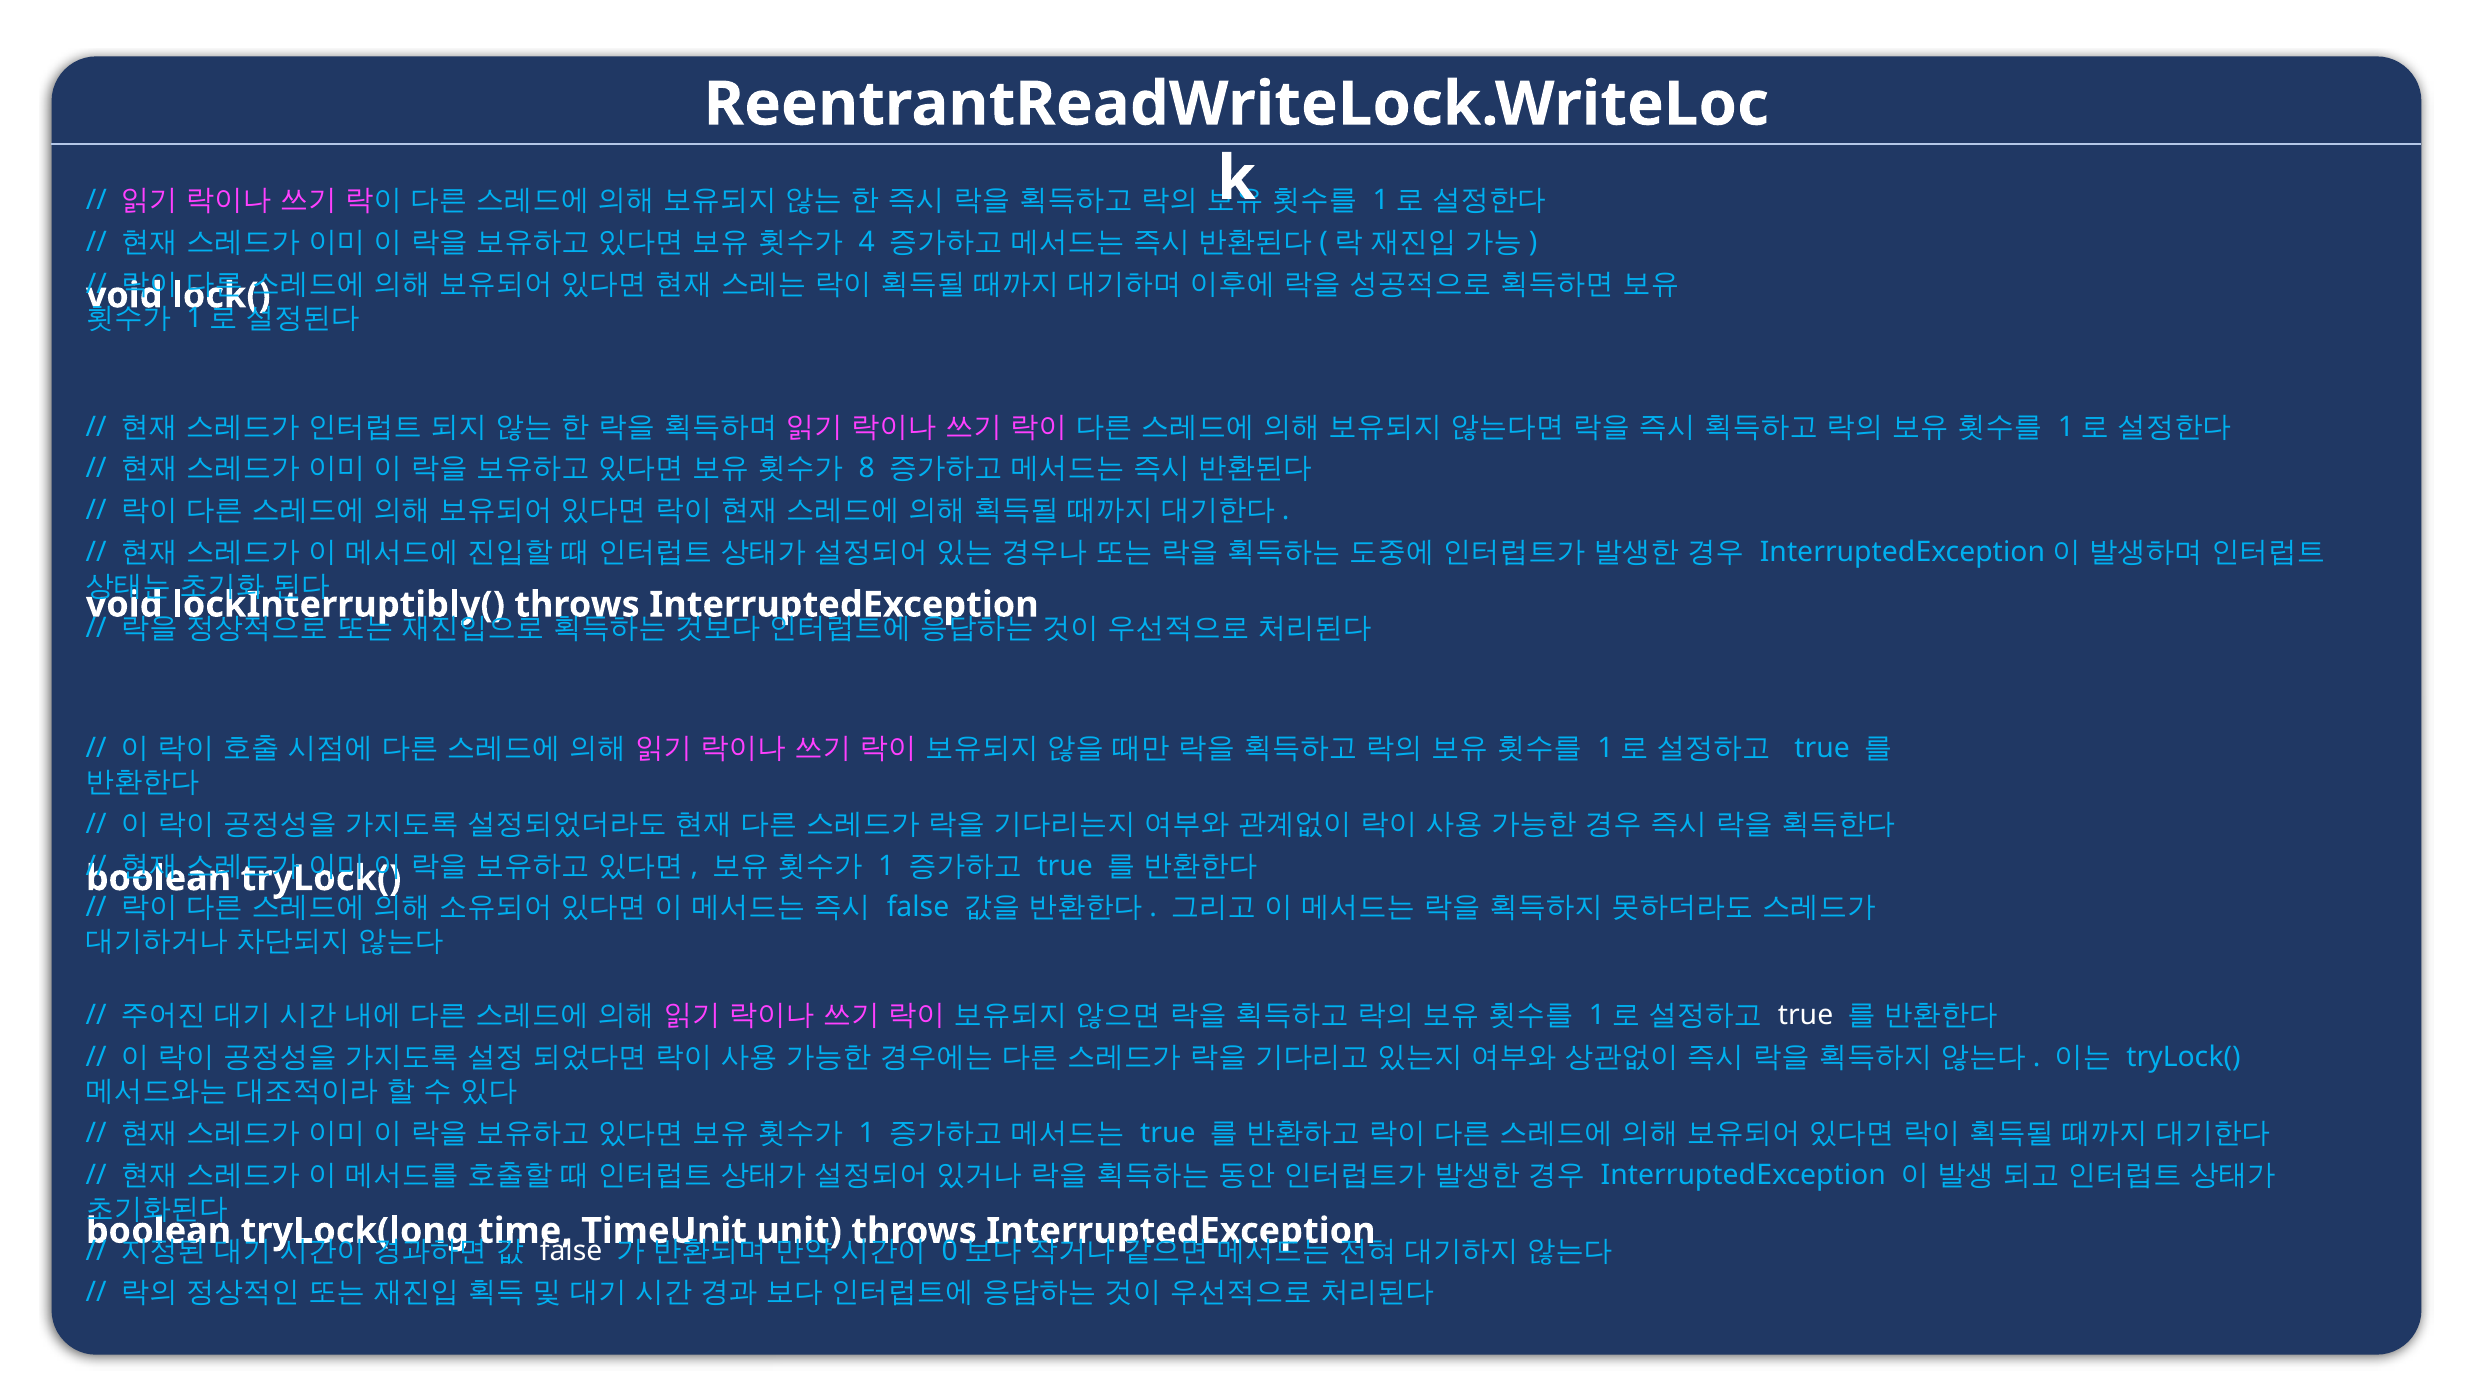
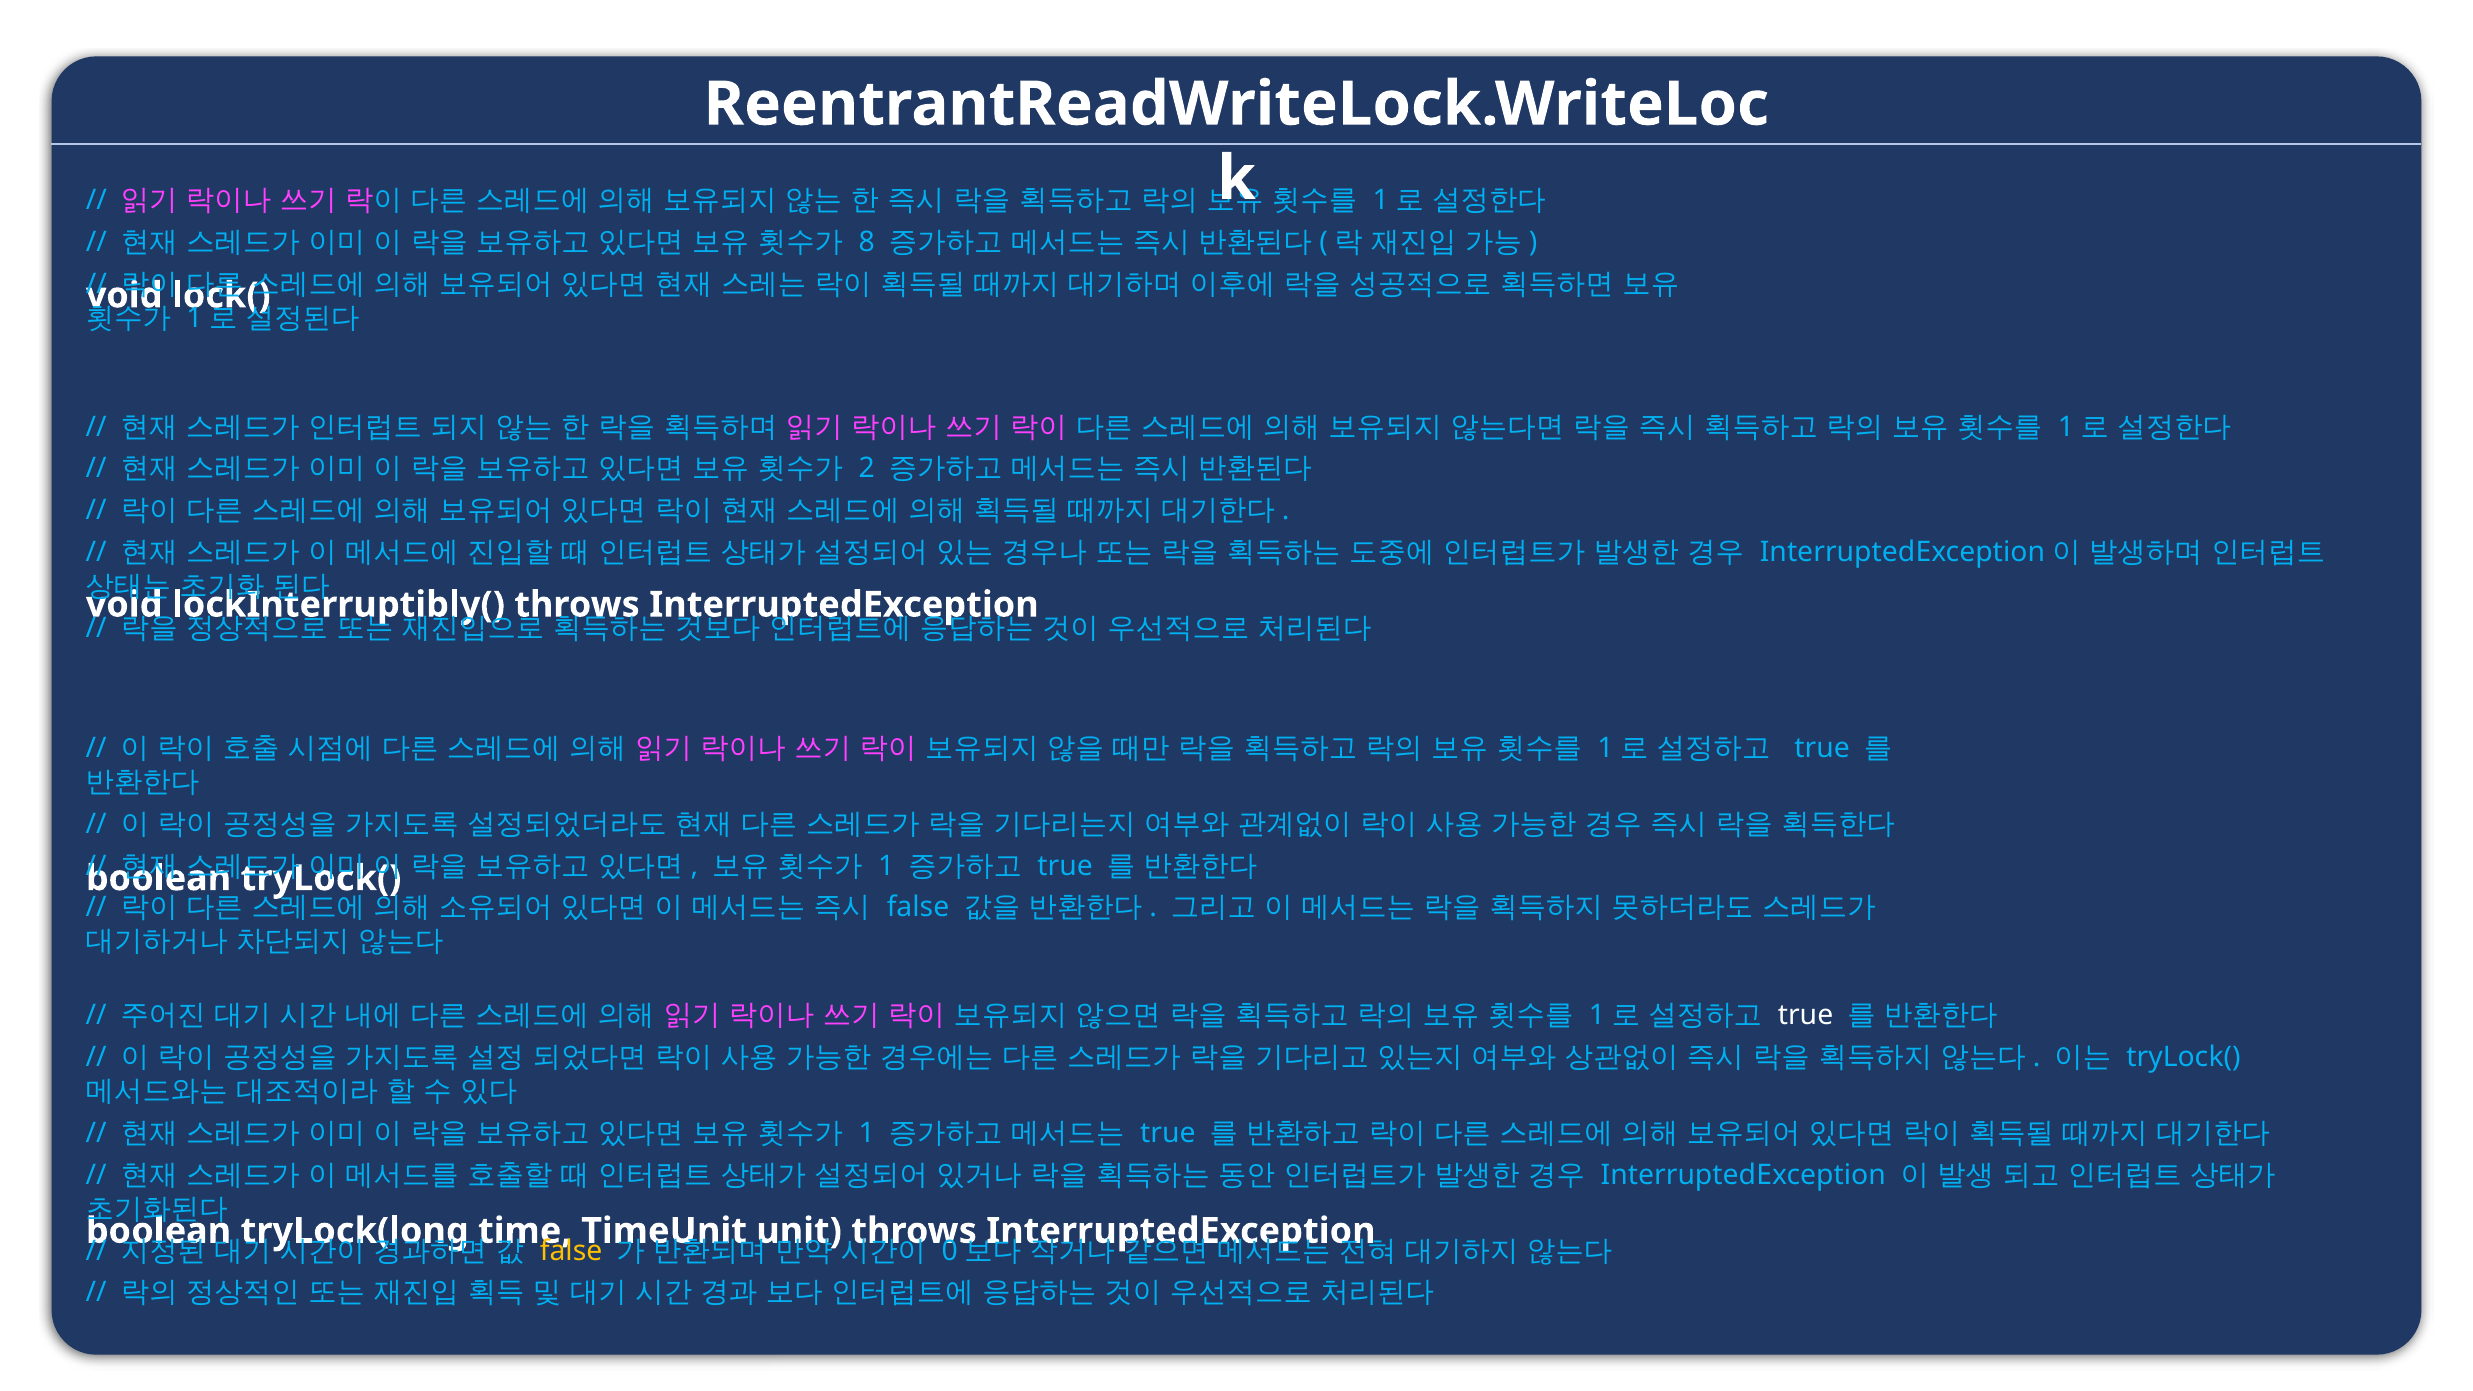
4: 4 -> 8
8: 8 -> 2
false at (571, 1251) colour: white -> yellow
